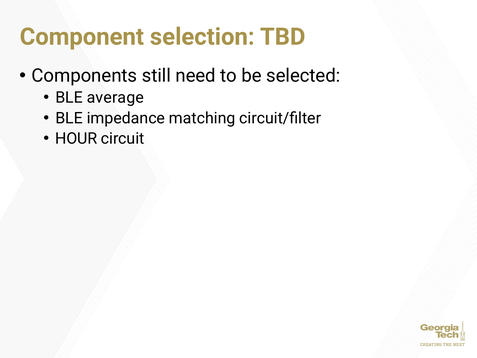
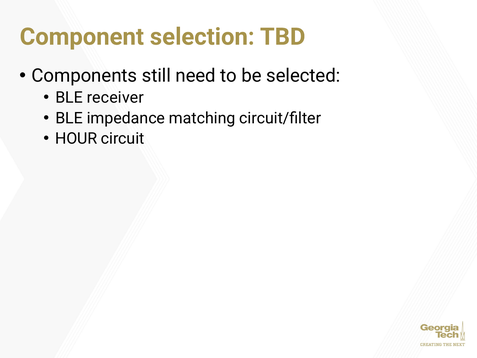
average: average -> receiver
